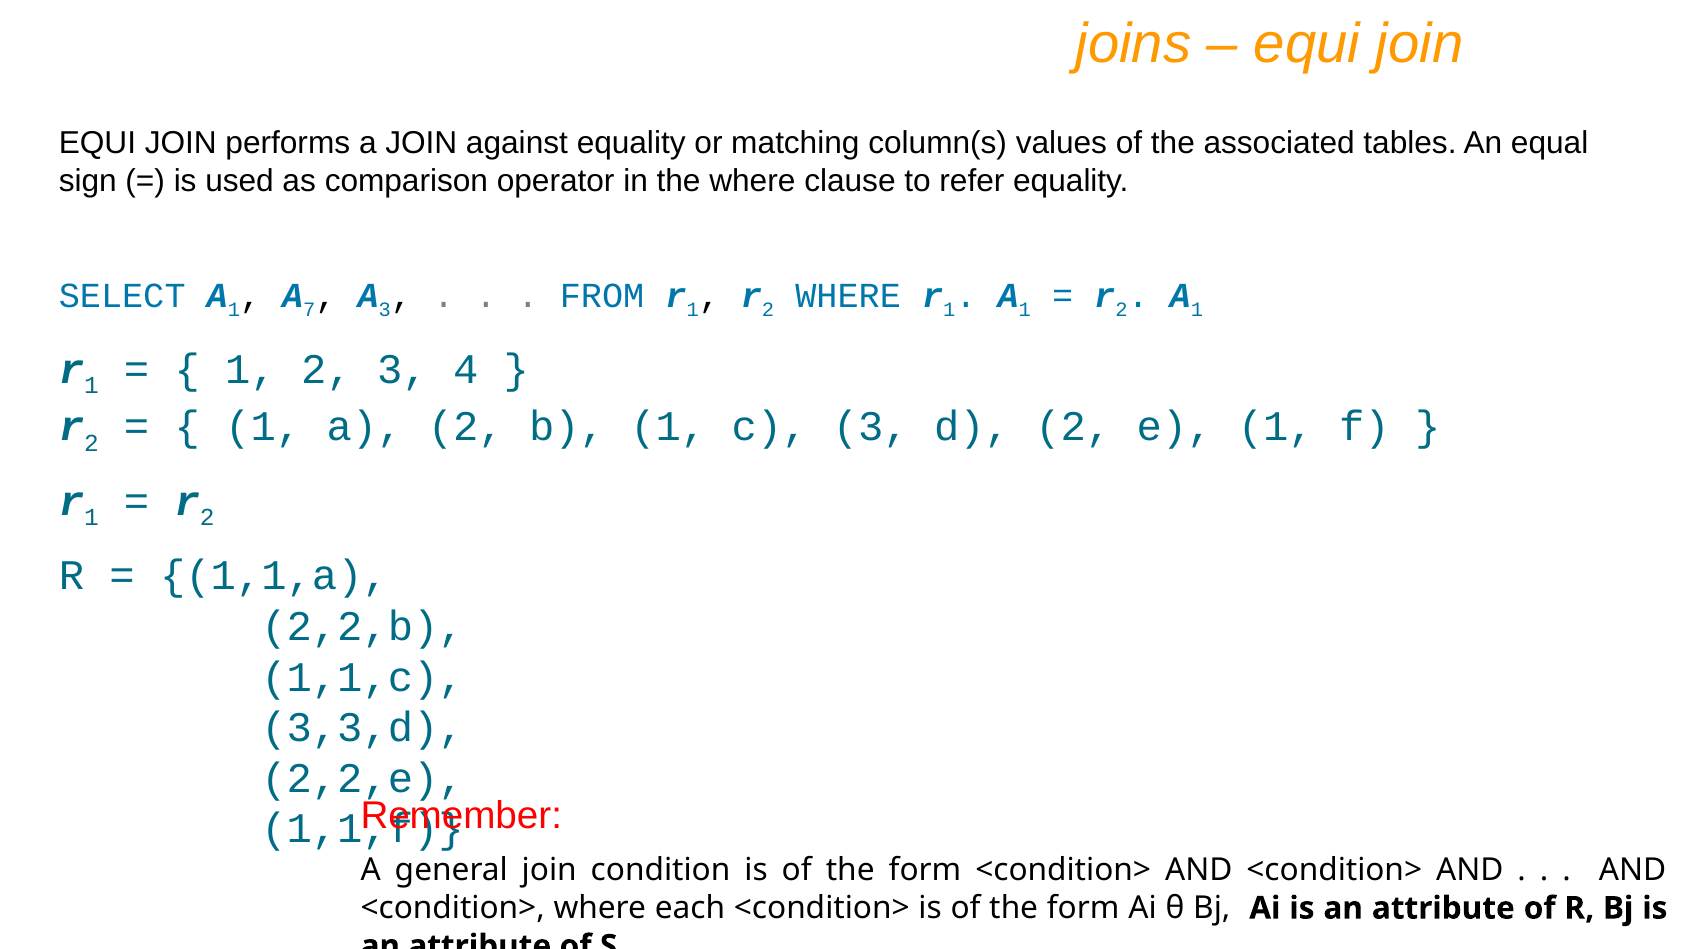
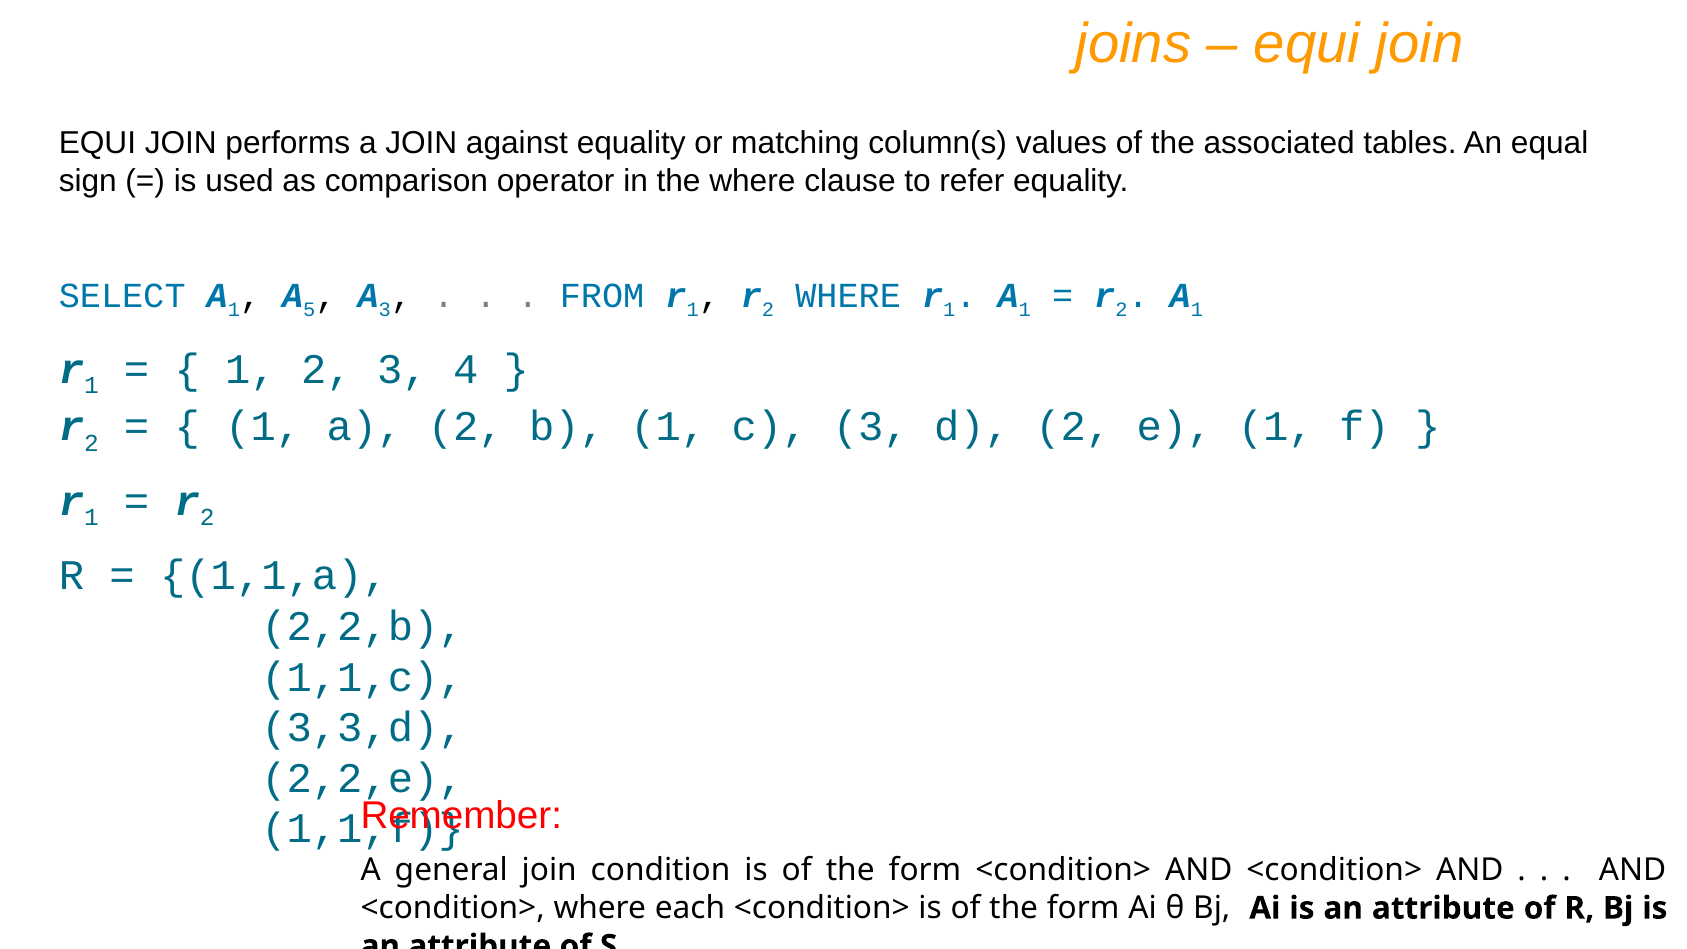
7: 7 -> 5
